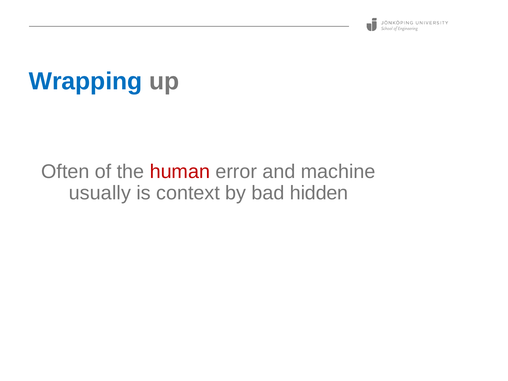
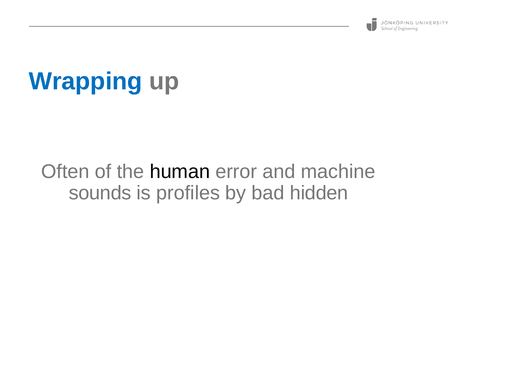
human colour: red -> black
usually: usually -> sounds
context: context -> profiles
